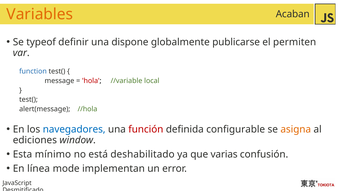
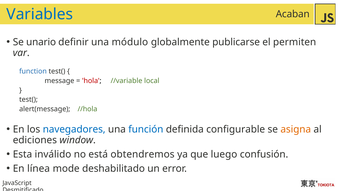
Variables colour: orange -> blue
typeof: typeof -> unario
dispone: dispone -> módulo
función colour: red -> blue
mínimo: mínimo -> inválido
deshabilitado: deshabilitado -> obtendremos
varias: varias -> luego
implementan: implementan -> deshabilitado
